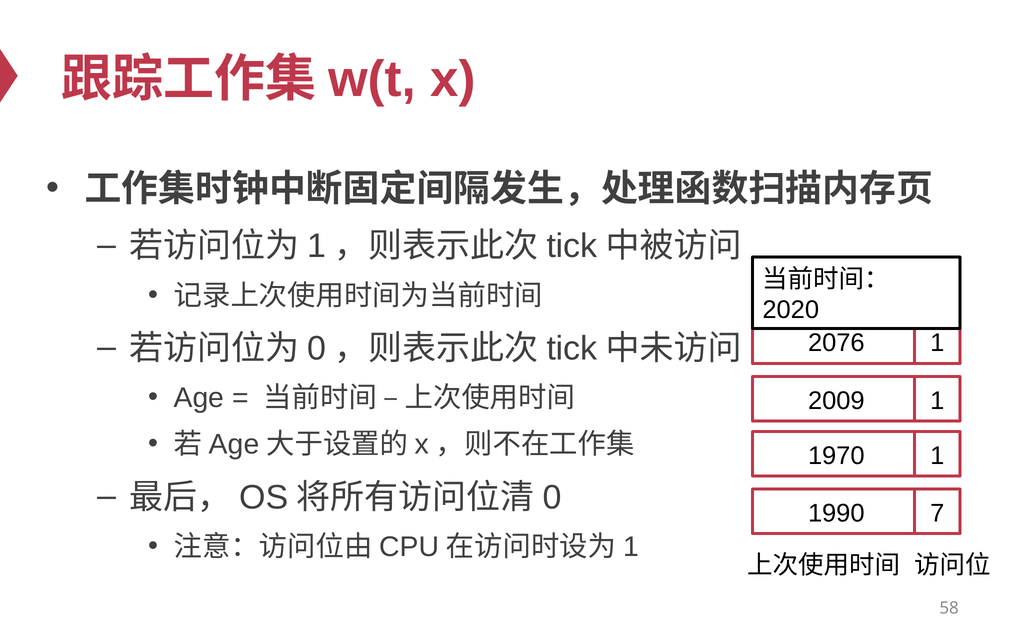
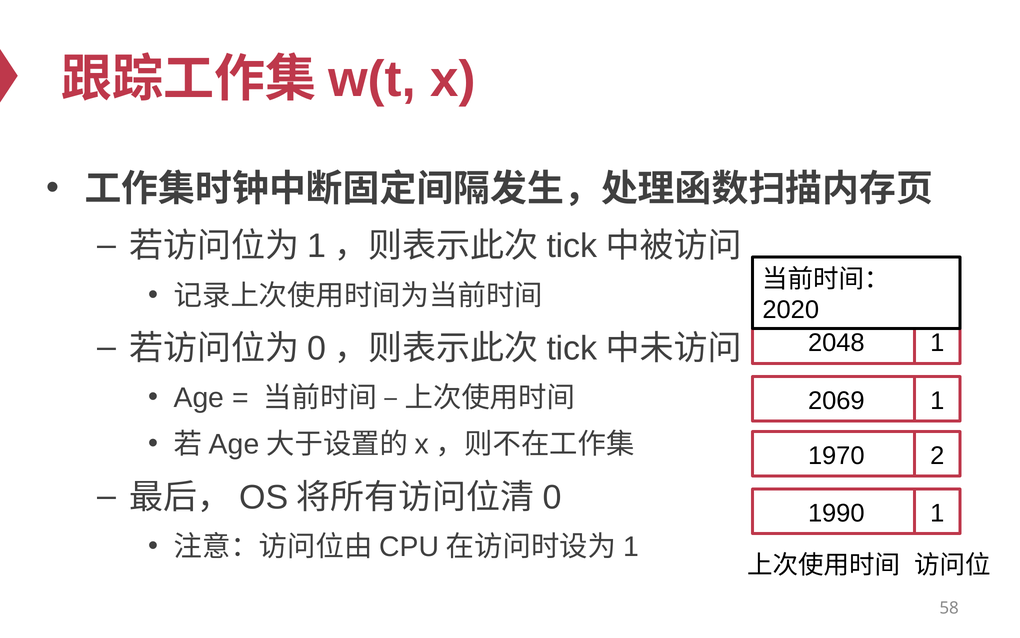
2076: 2076 -> 2048
2009: 2009 -> 2069
1970 1: 1 -> 2
1990 7: 7 -> 1
